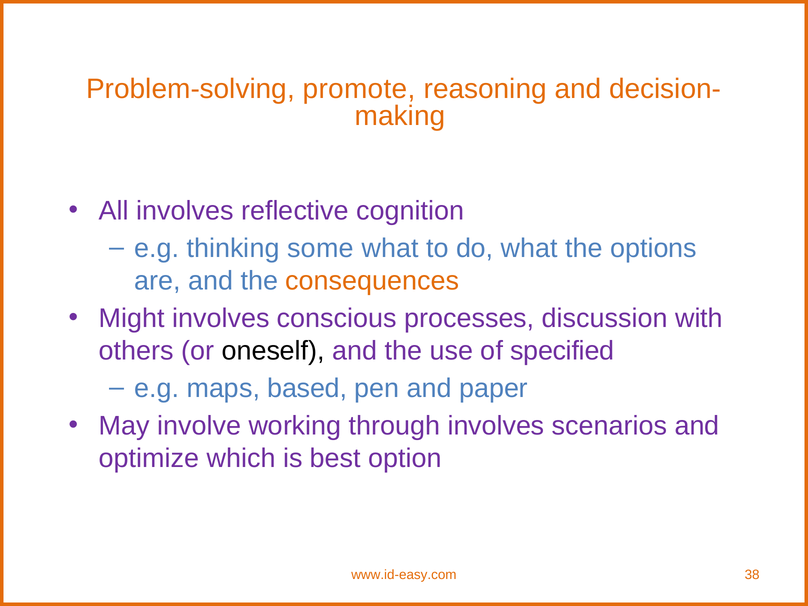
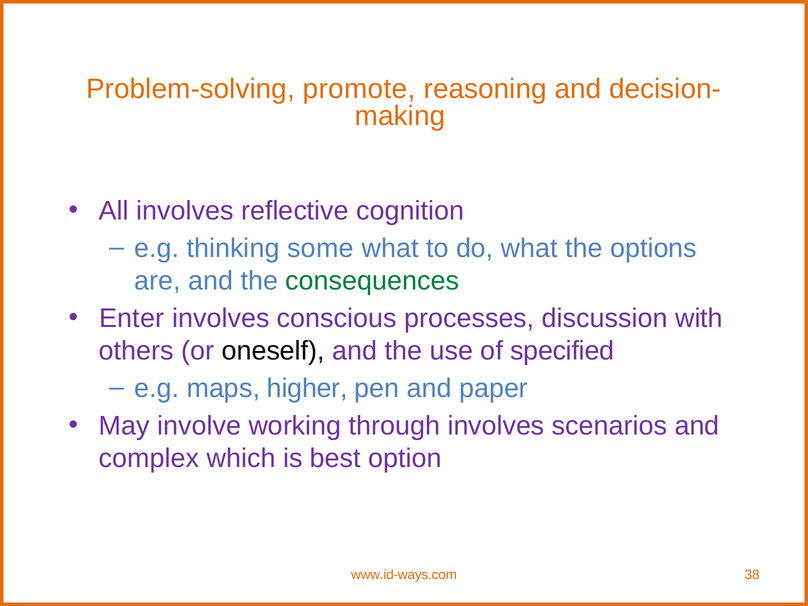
consequences colour: orange -> green
Might: Might -> Enter
based: based -> higher
optimize: optimize -> complex
www.id-easy.com: www.id-easy.com -> www.id-ways.com
